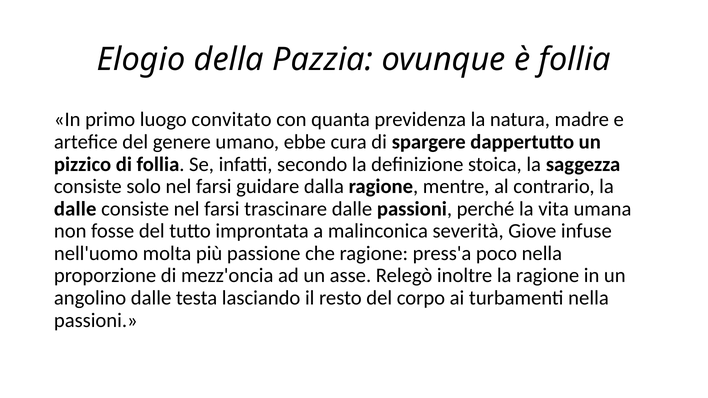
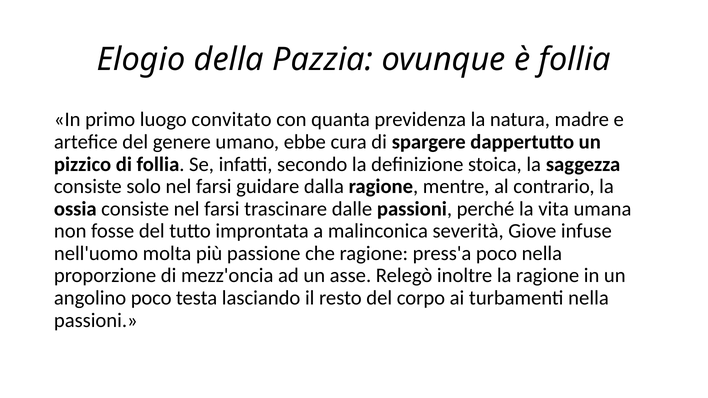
dalle at (75, 209): dalle -> ossia
angolino dalle: dalle -> poco
